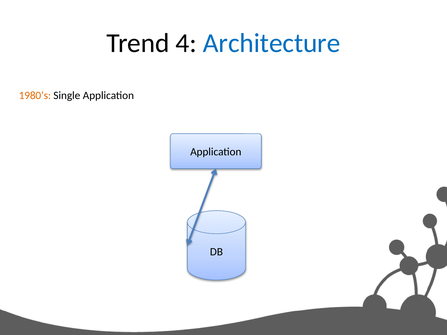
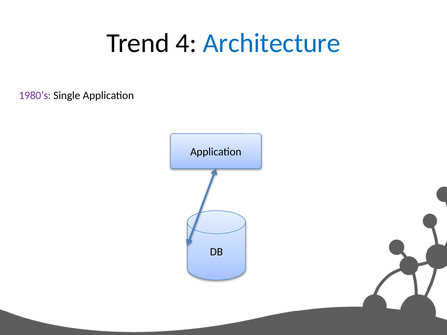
1980’s colour: orange -> purple
